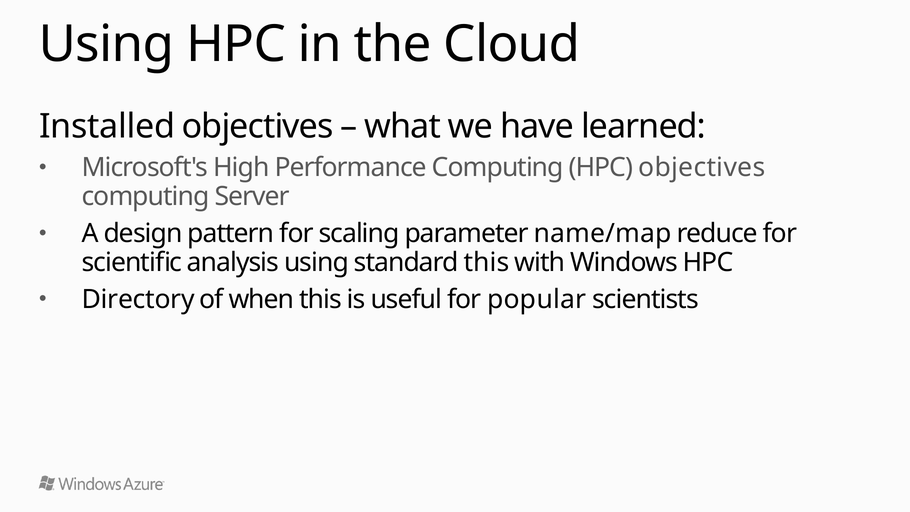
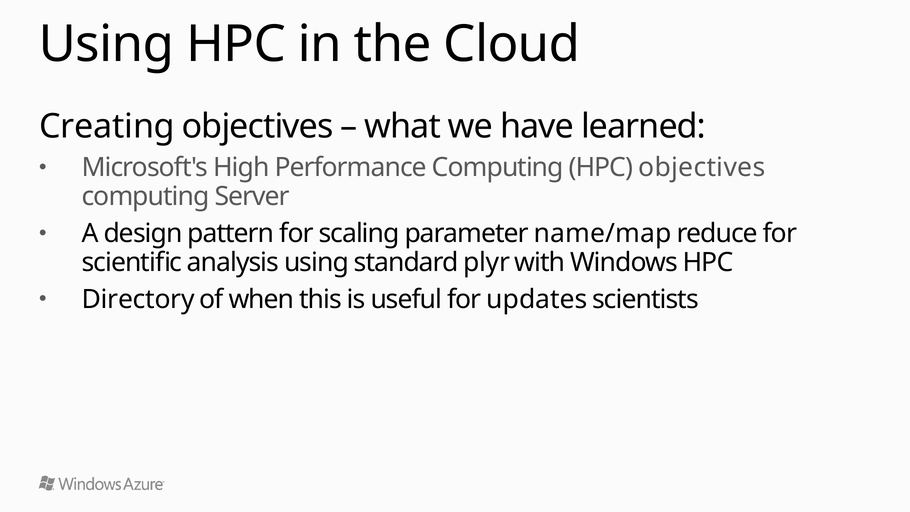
Installed: Installed -> Creating
standard this: this -> plyr
popular: popular -> updates
